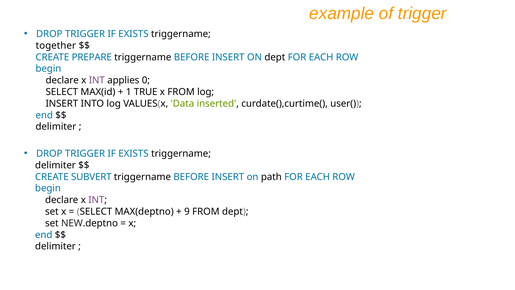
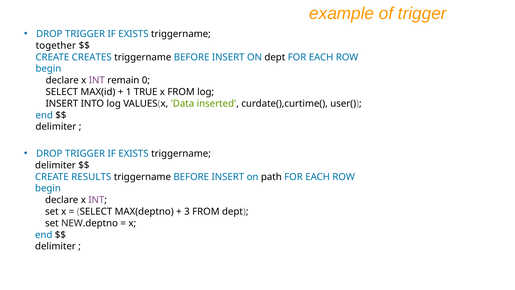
PREPARE: PREPARE -> CREATES
applies: applies -> remain
SUBVERT: SUBVERT -> RESULTS
9: 9 -> 3
